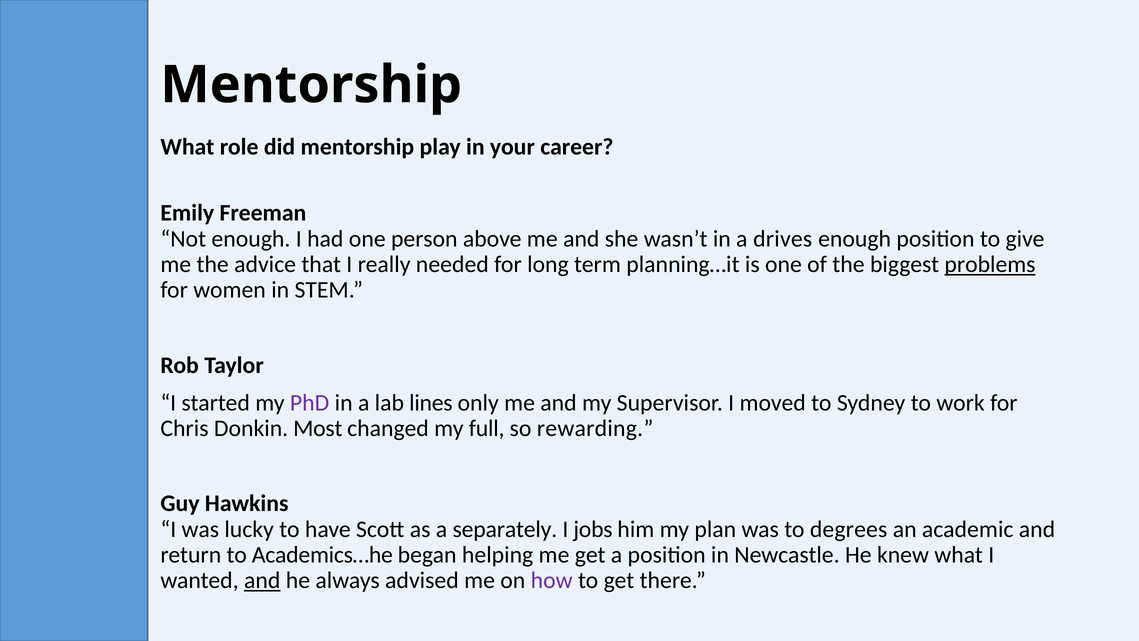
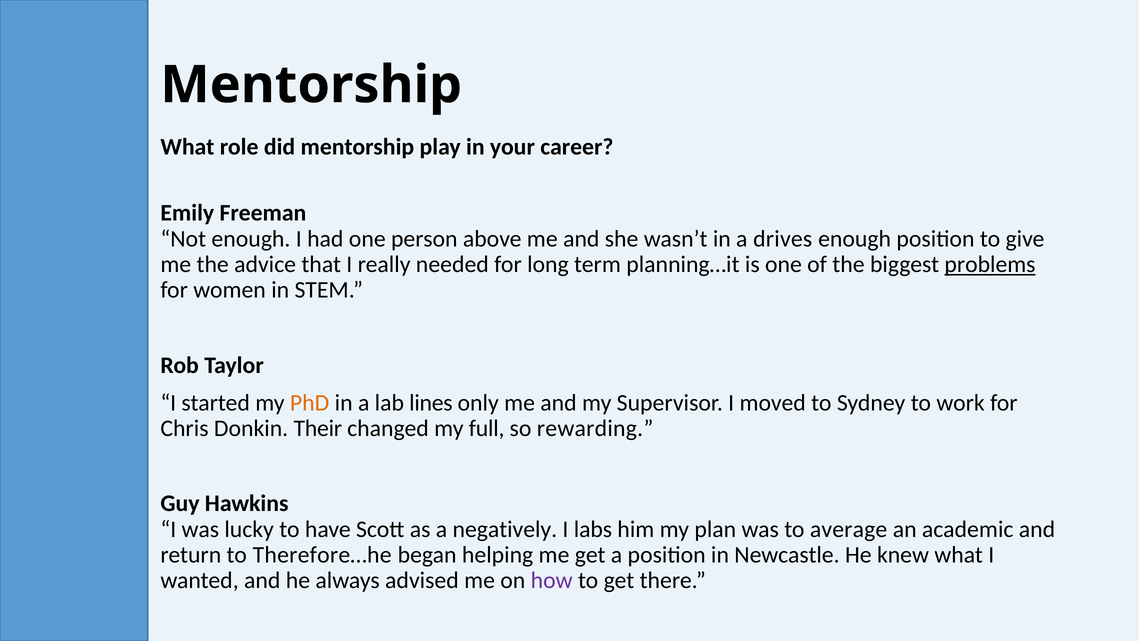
PhD colour: purple -> orange
Most: Most -> Their
separately: separately -> negatively
jobs: jobs -> labs
degrees: degrees -> average
Academics…he: Academics…he -> Therefore…he
and at (262, 580) underline: present -> none
